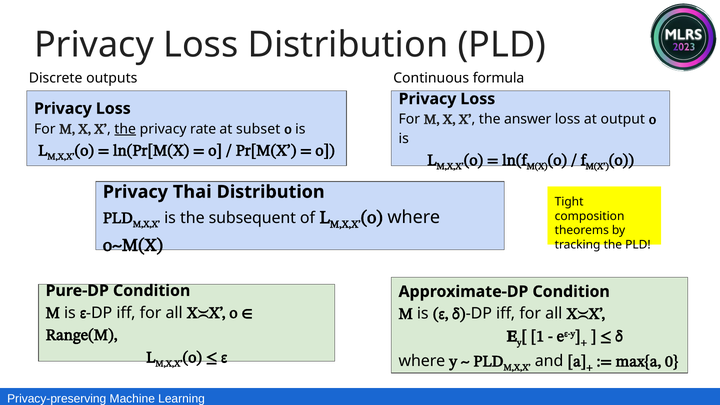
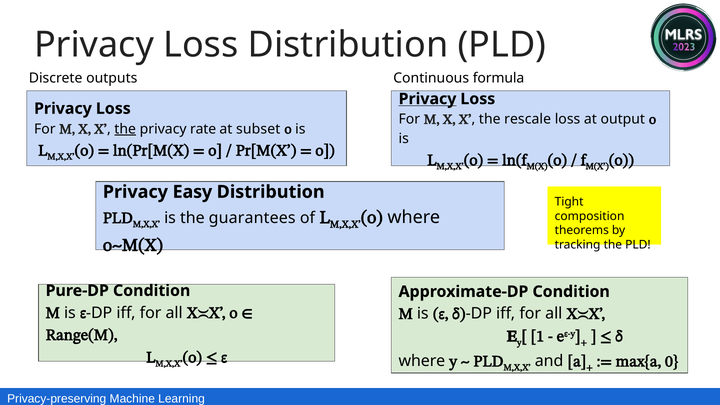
Privacy at (427, 99) underline: none -> present
answer: answer -> rescale
Thai: Thai -> Easy
subsequent: subsequent -> guarantees
